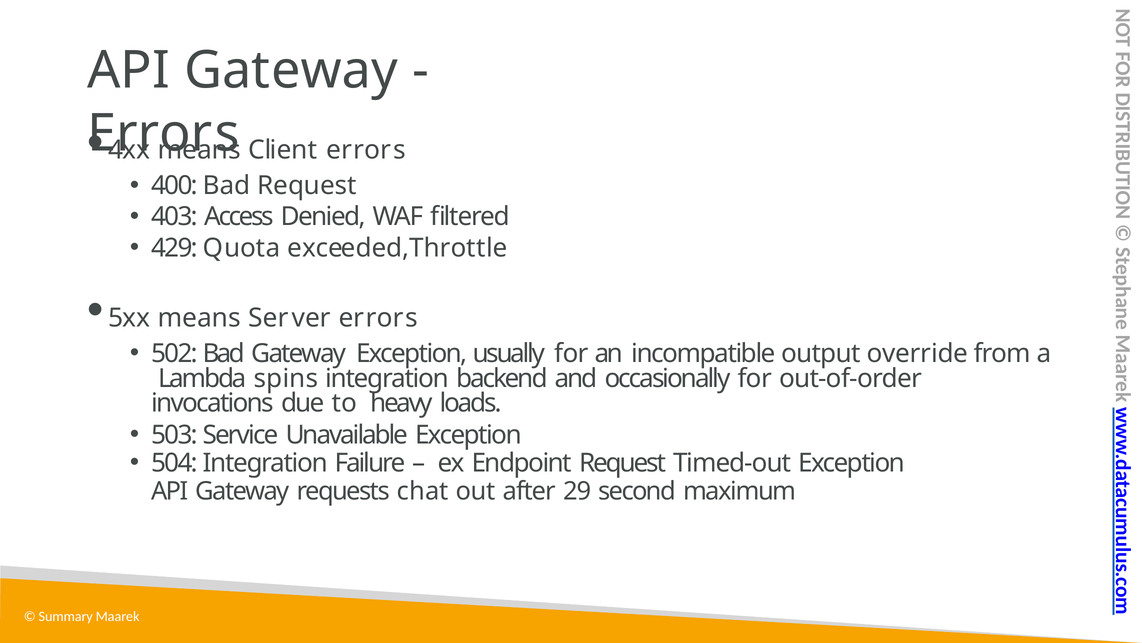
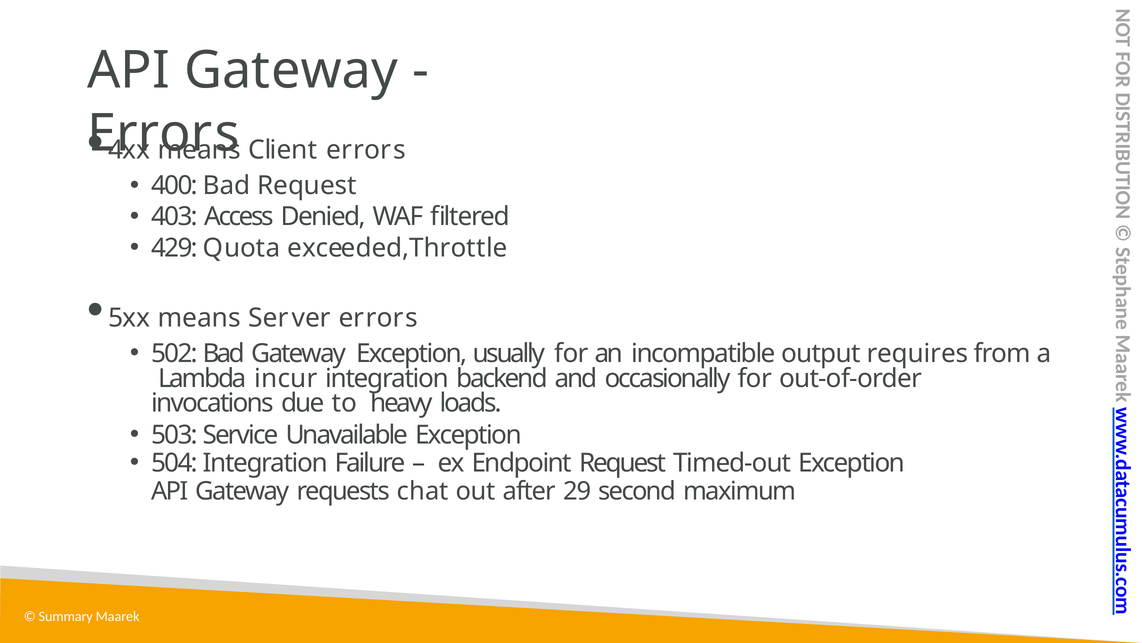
override: override -> requires
spins: spins -> incur
